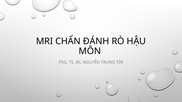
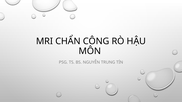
ĐÁNH: ĐÁNH -> CÔNG
